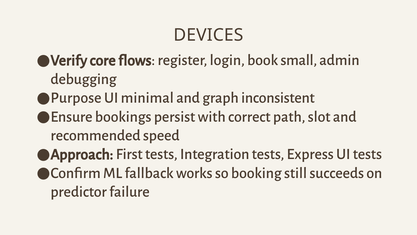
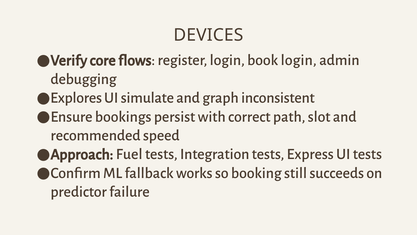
book small: small -> login
Purpose: Purpose -> Explores
minimal: minimal -> simulate
First: First -> Fuel
